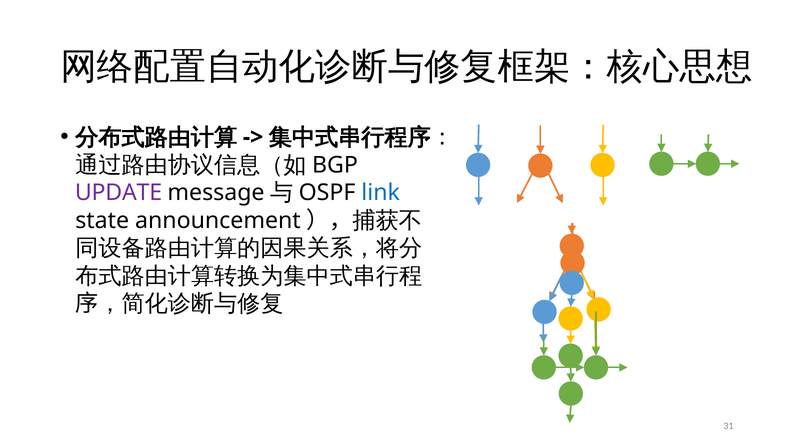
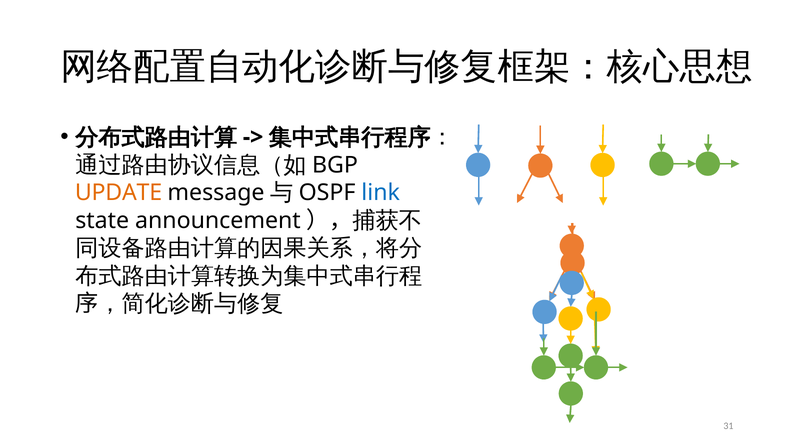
UPDATE colour: purple -> orange
